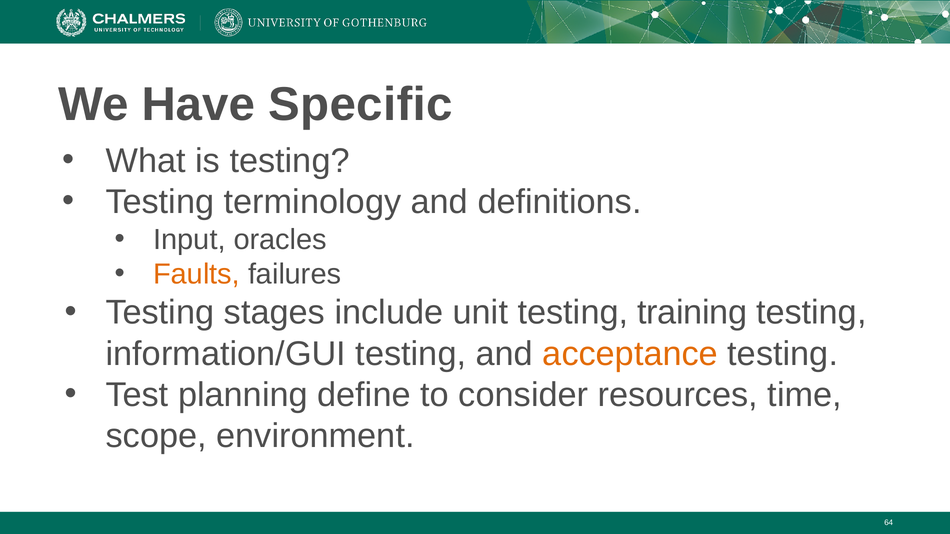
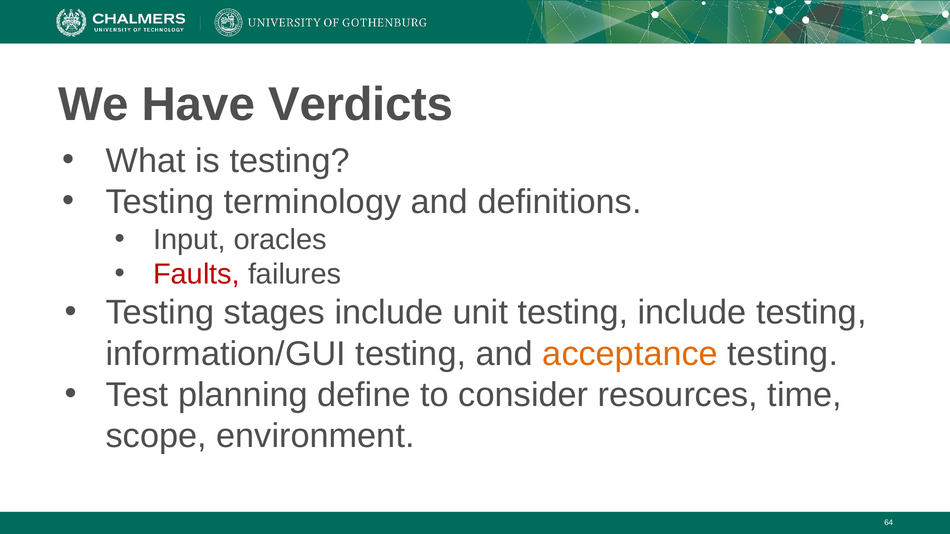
Specific: Specific -> Verdicts
Faults colour: orange -> red
testing training: training -> include
